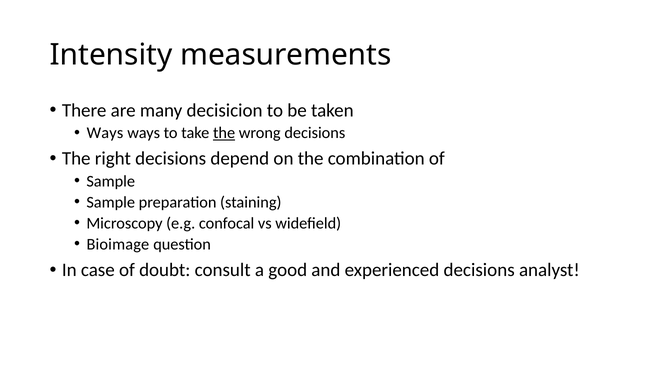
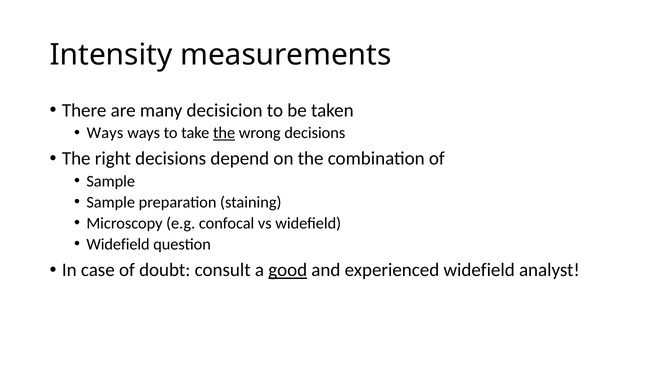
Bioimage at (118, 244): Bioimage -> Widefield
good underline: none -> present
experienced decisions: decisions -> widefield
